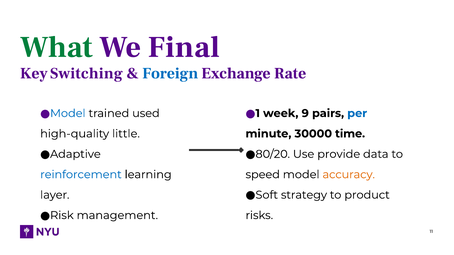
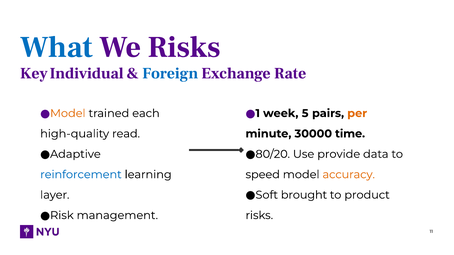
What colour: green -> blue
We Final: Final -> Risks
Switching: Switching -> Individual
Model at (68, 113) colour: blue -> orange
used: used -> each
9: 9 -> 5
per colour: blue -> orange
little: little -> read
strategy: strategy -> brought
